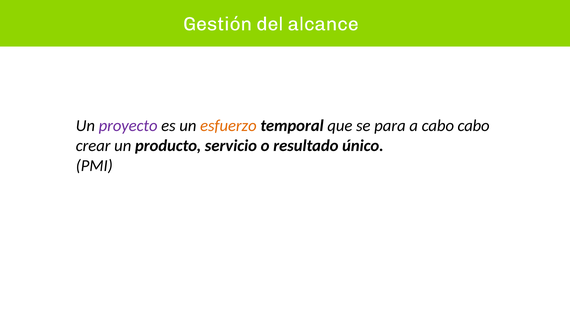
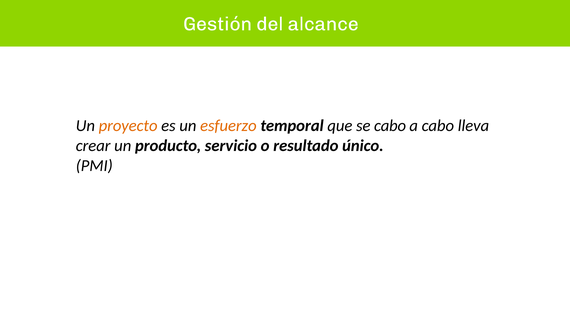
proyecto colour: purple -> orange
se para: para -> cabo
cabo cabo: cabo -> lleva
